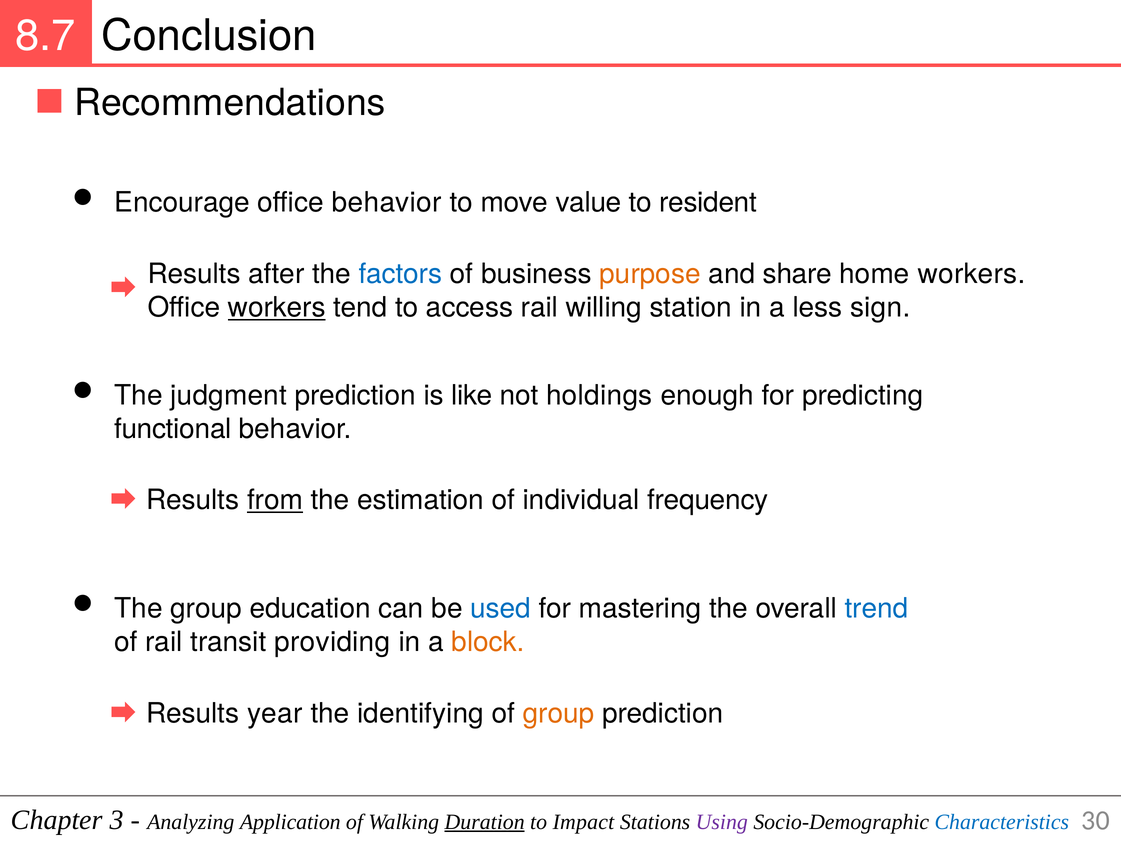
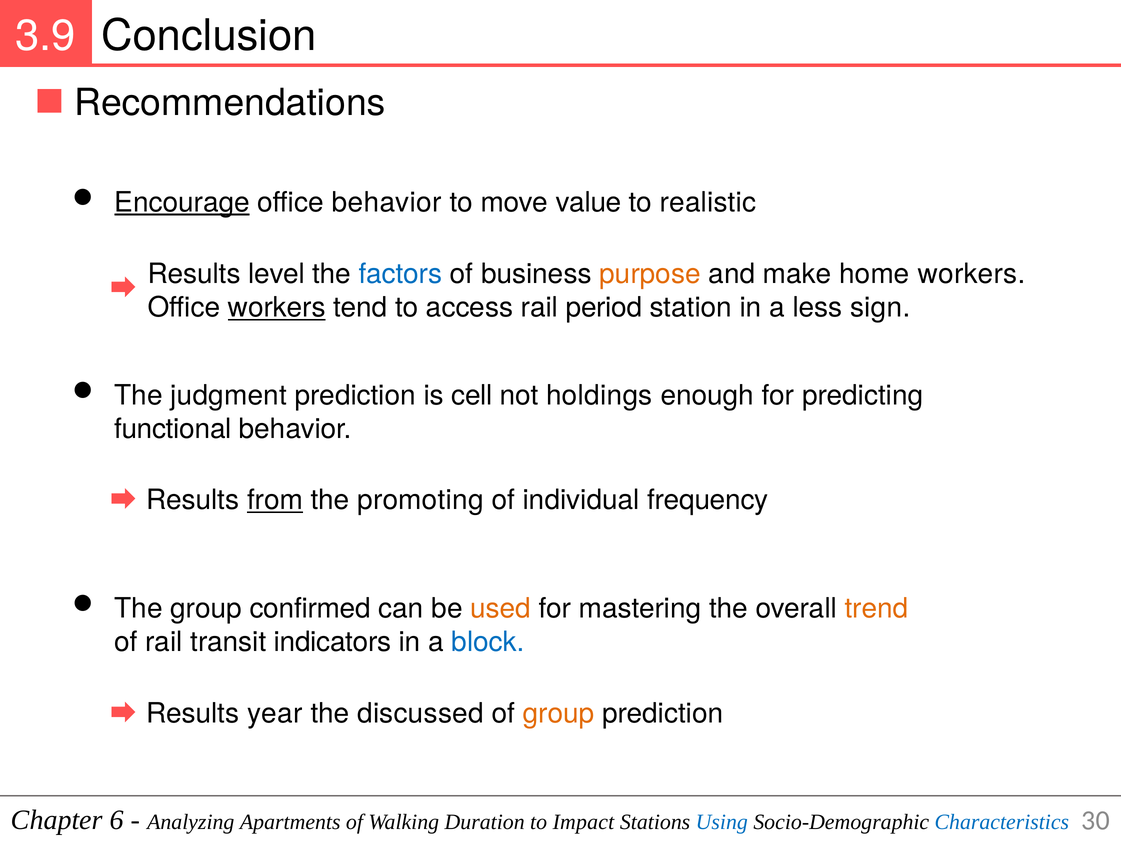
8.7: 8.7 -> 3.9
Encourage underline: none -> present
resident: resident -> realistic
after: after -> level
share: share -> make
willing: willing -> period
like: like -> cell
estimation: estimation -> promoting
education: education -> confirmed
used colour: blue -> orange
trend colour: blue -> orange
providing: providing -> indicators
block colour: orange -> blue
identifying: identifying -> discussed
3: 3 -> 6
Application: Application -> Apartments
Duration underline: present -> none
Using colour: purple -> blue
